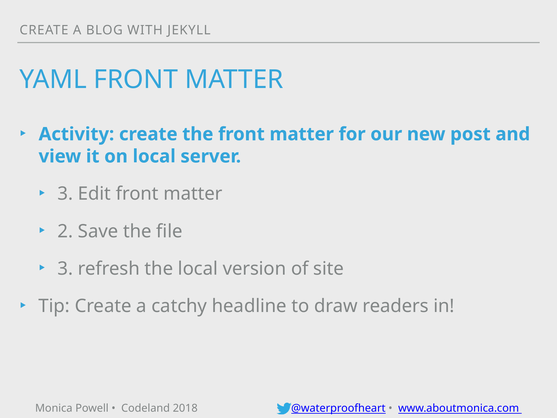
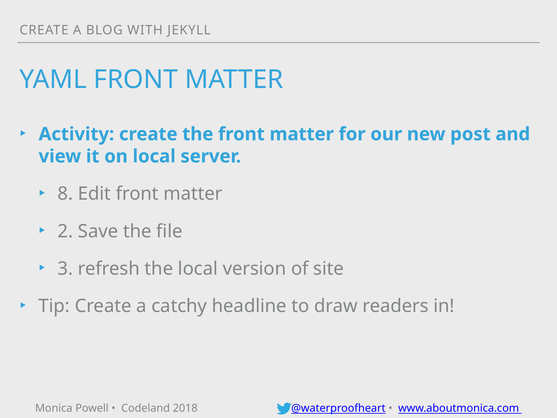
3 at (65, 194): 3 -> 8
